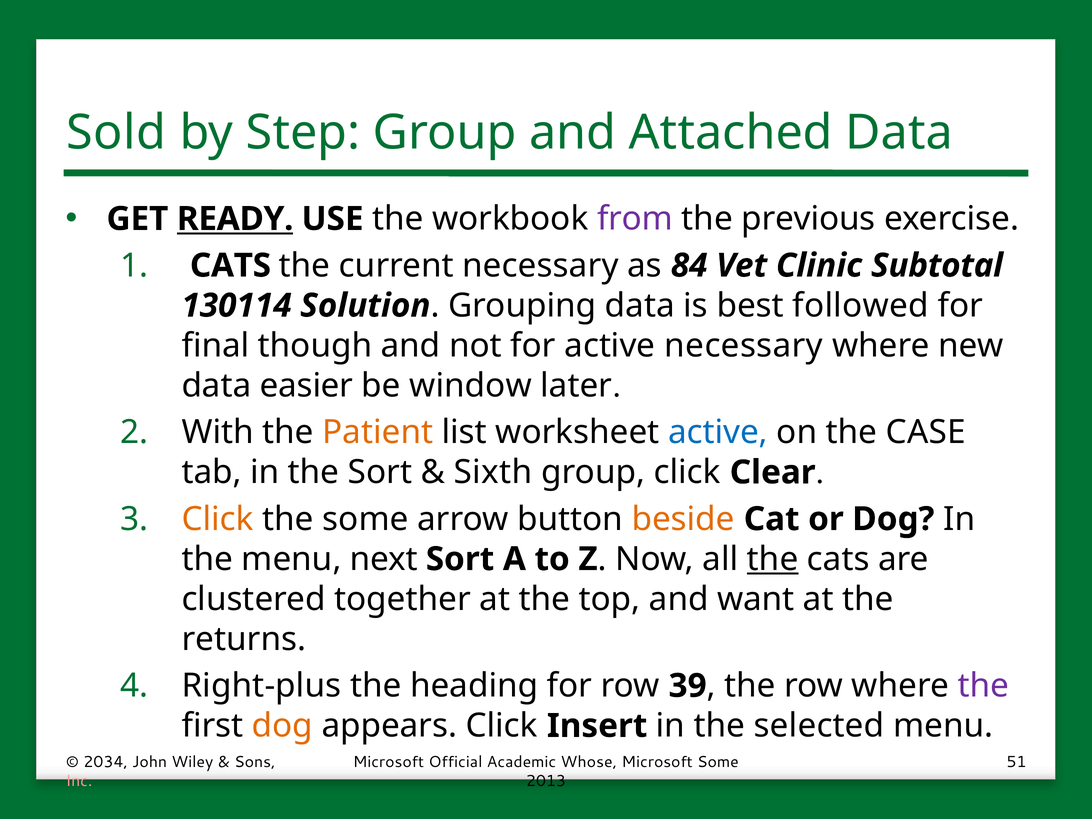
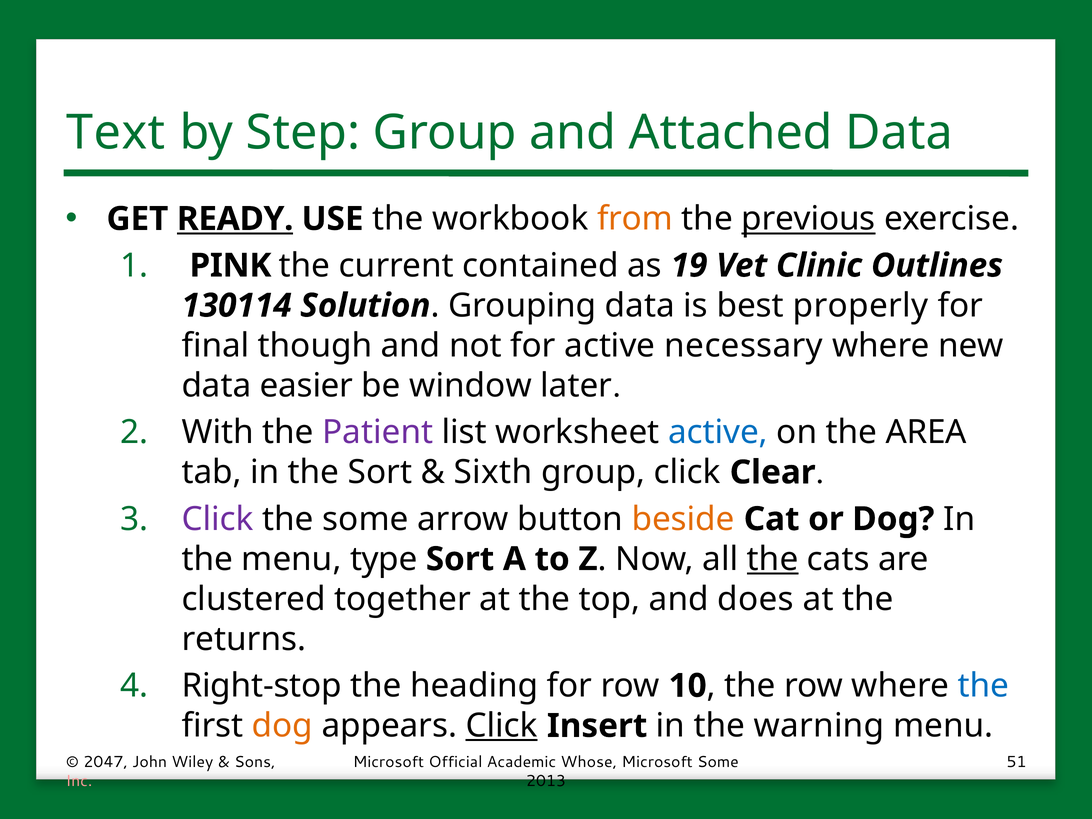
Sold: Sold -> Text
from colour: purple -> orange
previous underline: none -> present
CATS at (230, 266): CATS -> PINK
current necessary: necessary -> contained
84: 84 -> 19
Subtotal: Subtotal -> Outlines
followed: followed -> properly
Patient colour: orange -> purple
CASE: CASE -> AREA
Click at (217, 519) colour: orange -> purple
next: next -> type
want: want -> does
Right-plus: Right-plus -> Right-stop
39: 39 -> 10
the at (983, 686) colour: purple -> blue
Click at (502, 726) underline: none -> present
selected: selected -> warning
2034: 2034 -> 2047
